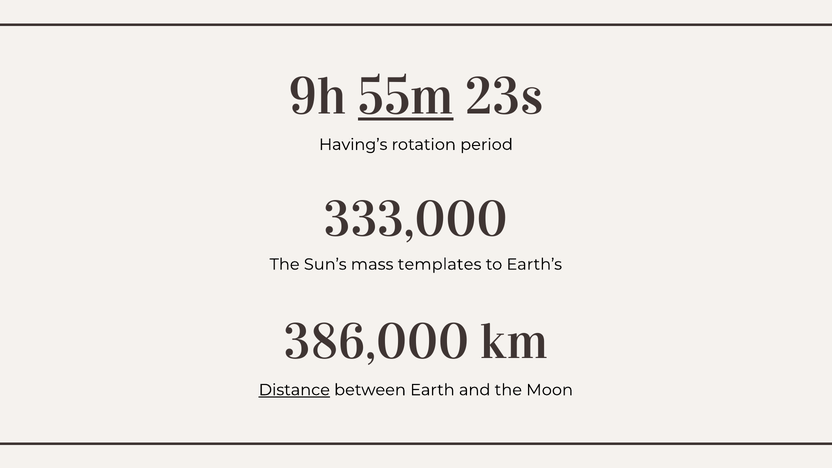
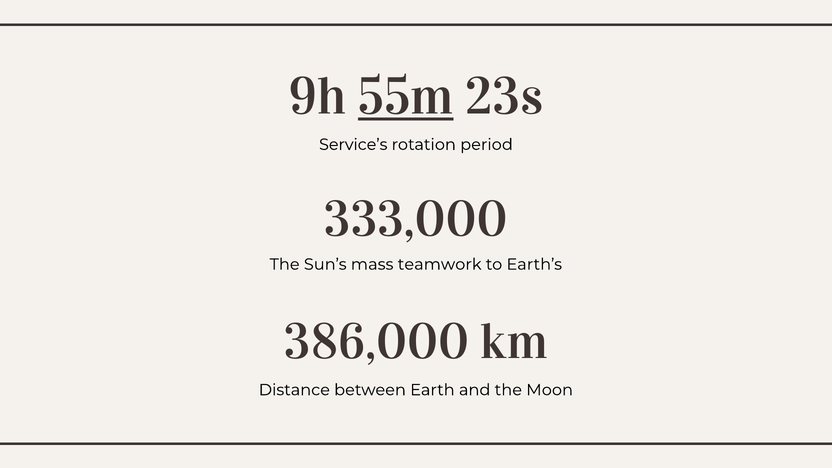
Having’s: Having’s -> Service’s
templates: templates -> teamwork
Distance underline: present -> none
